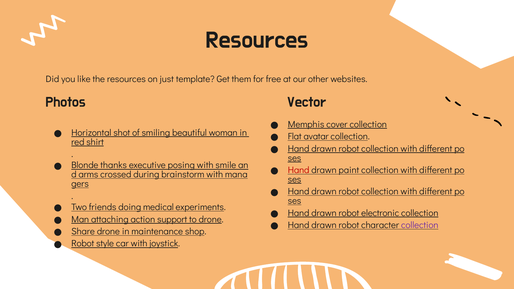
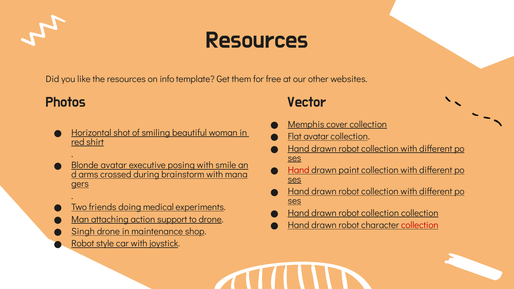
just: just -> info
Blonde thanks: thanks -> avatar
electronic at (380, 213): electronic -> collection
collection at (420, 225) colour: purple -> red
Share: Share -> Singh
